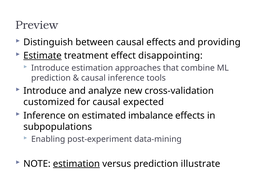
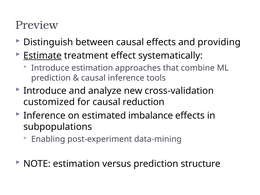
disappointing: disappointing -> systematically
expected: expected -> reduction
estimation at (76, 164) underline: present -> none
illustrate: illustrate -> structure
